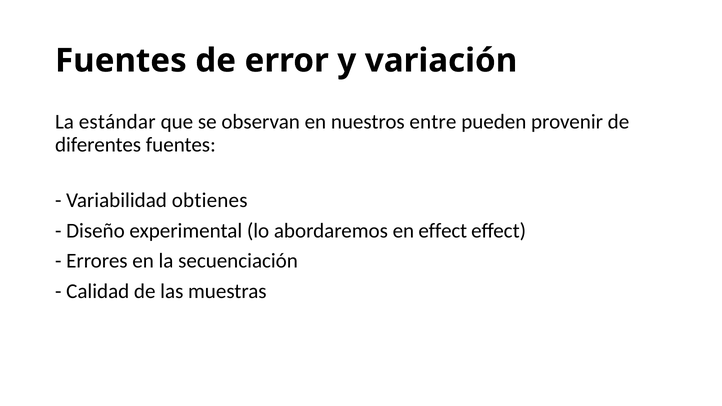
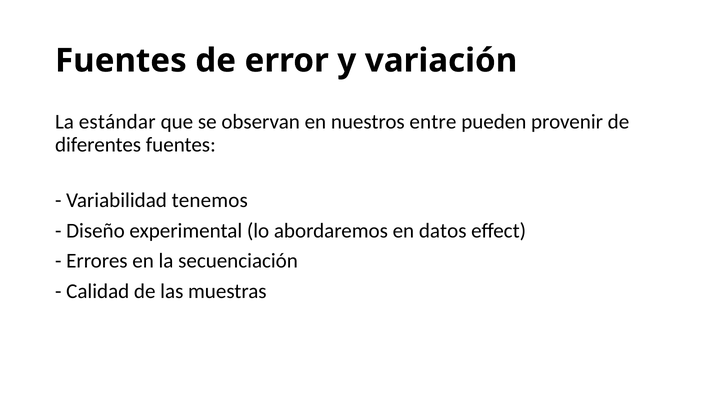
obtienes: obtienes -> tenemos
en effect: effect -> datos
